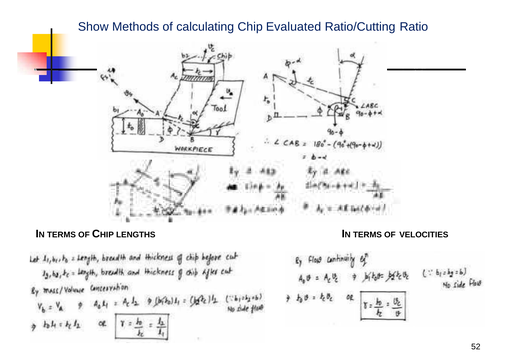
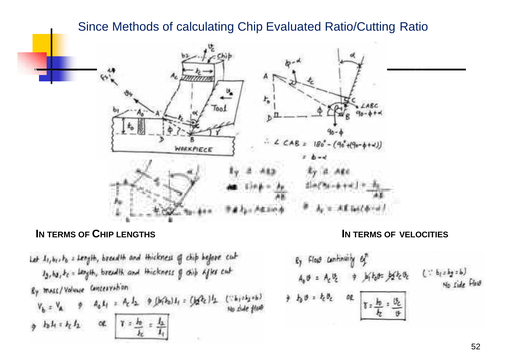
Show: Show -> Since
